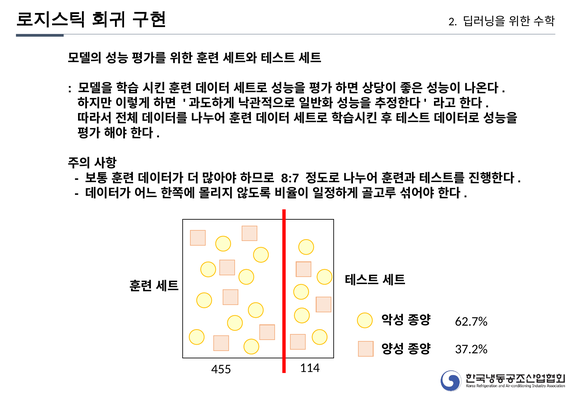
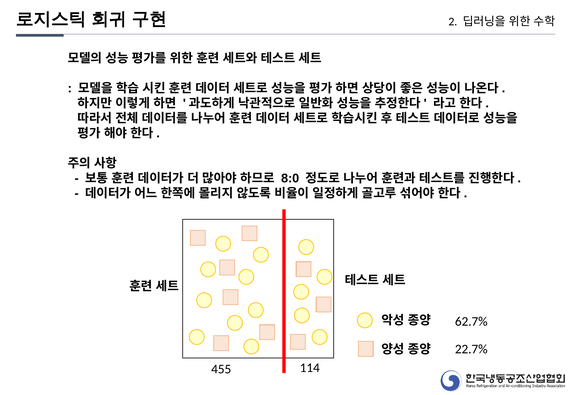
8:7: 8:7 -> 8:0
37.2%: 37.2% -> 22.7%
